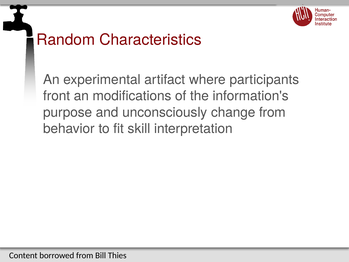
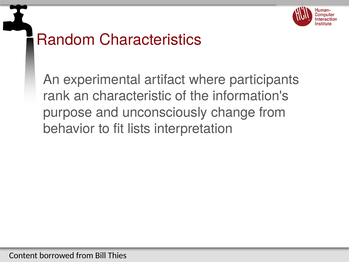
front: front -> rank
modifications: modifications -> characteristic
skill: skill -> lists
